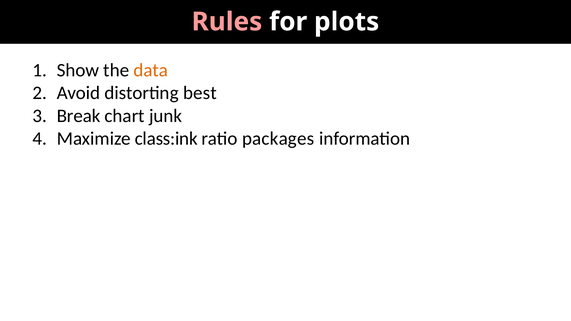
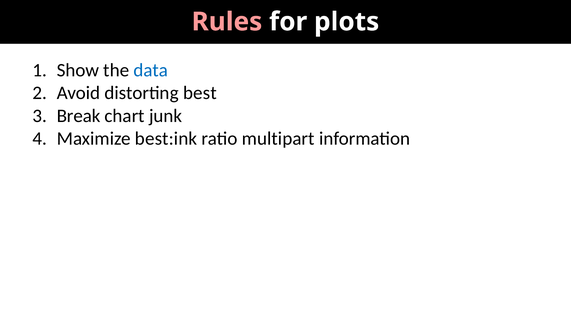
data colour: orange -> blue
class:ink: class:ink -> best:ink
packages: packages -> multipart
